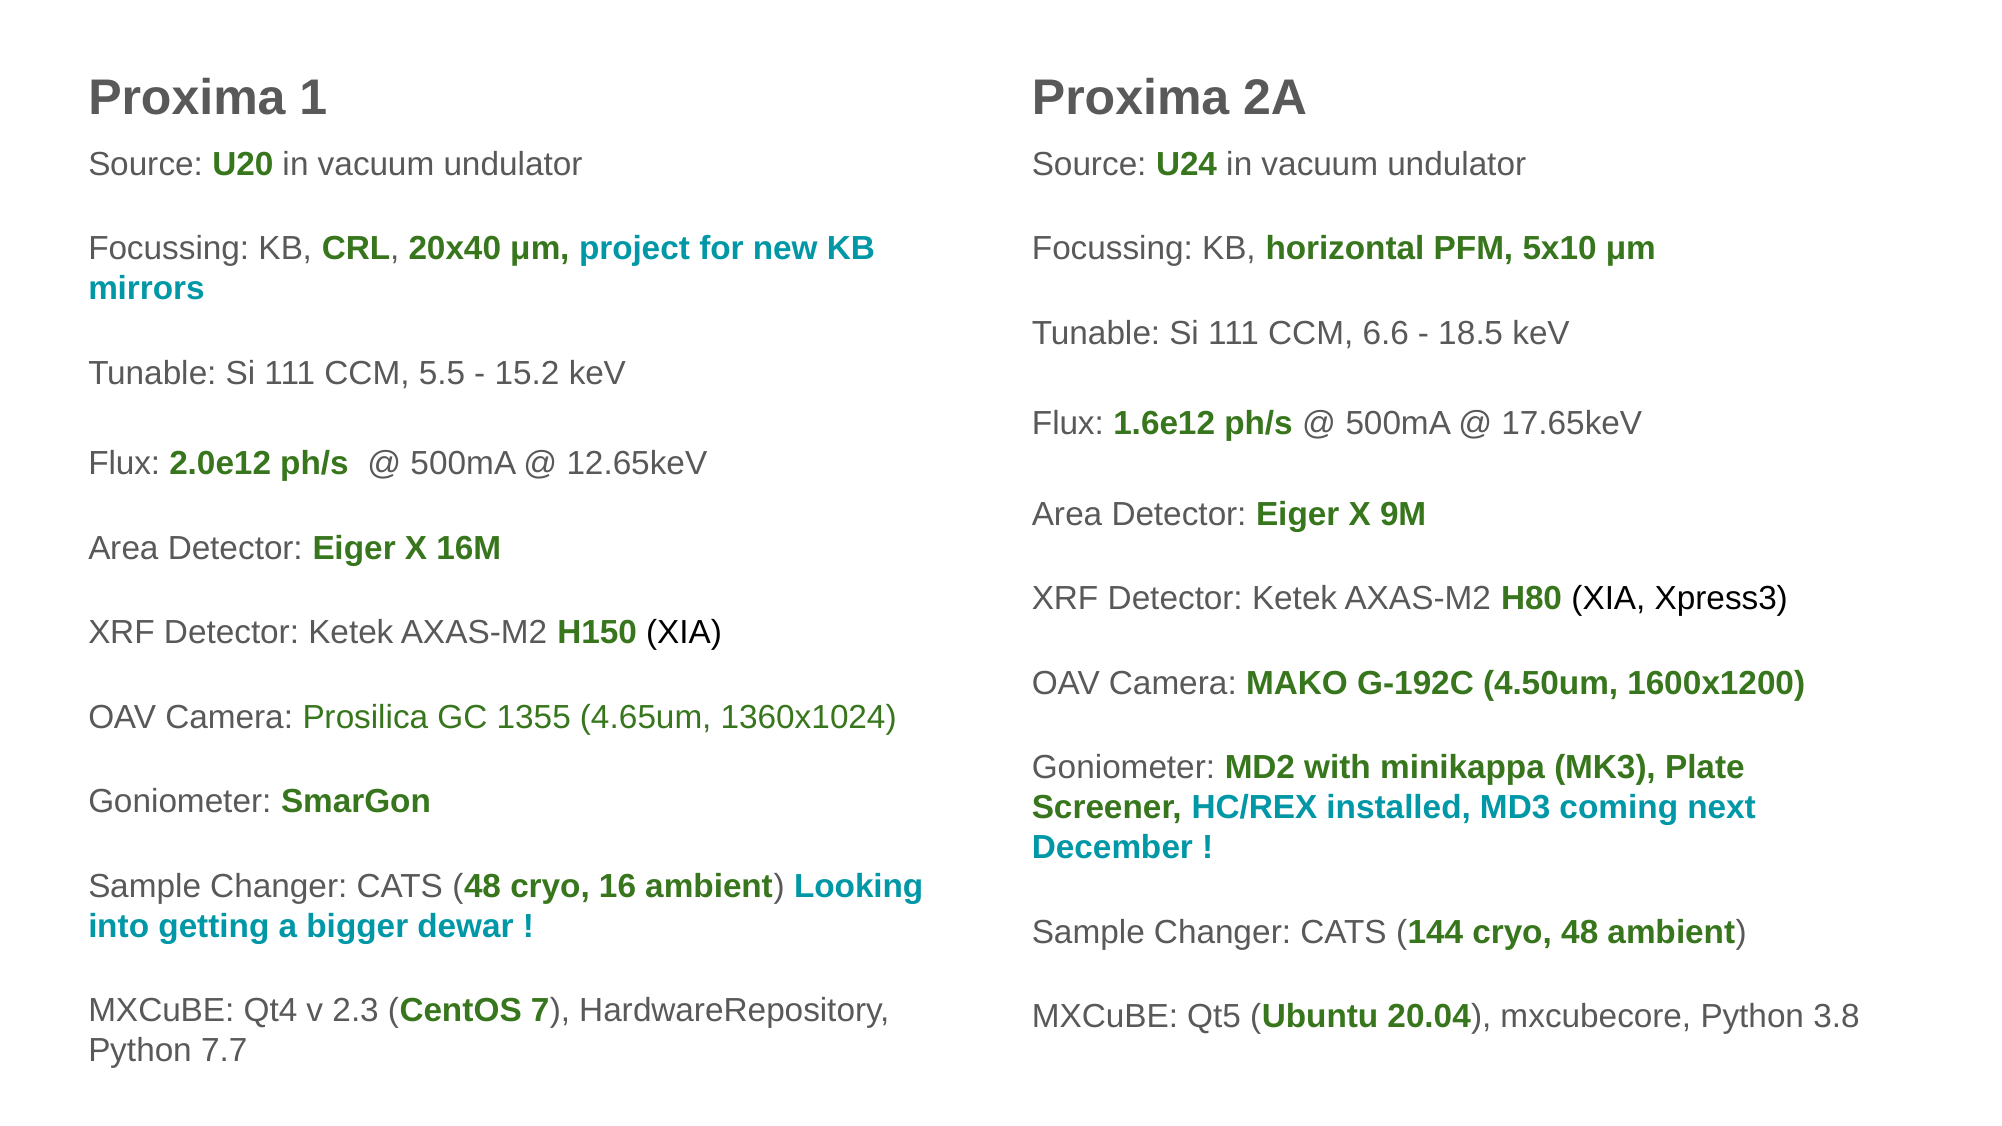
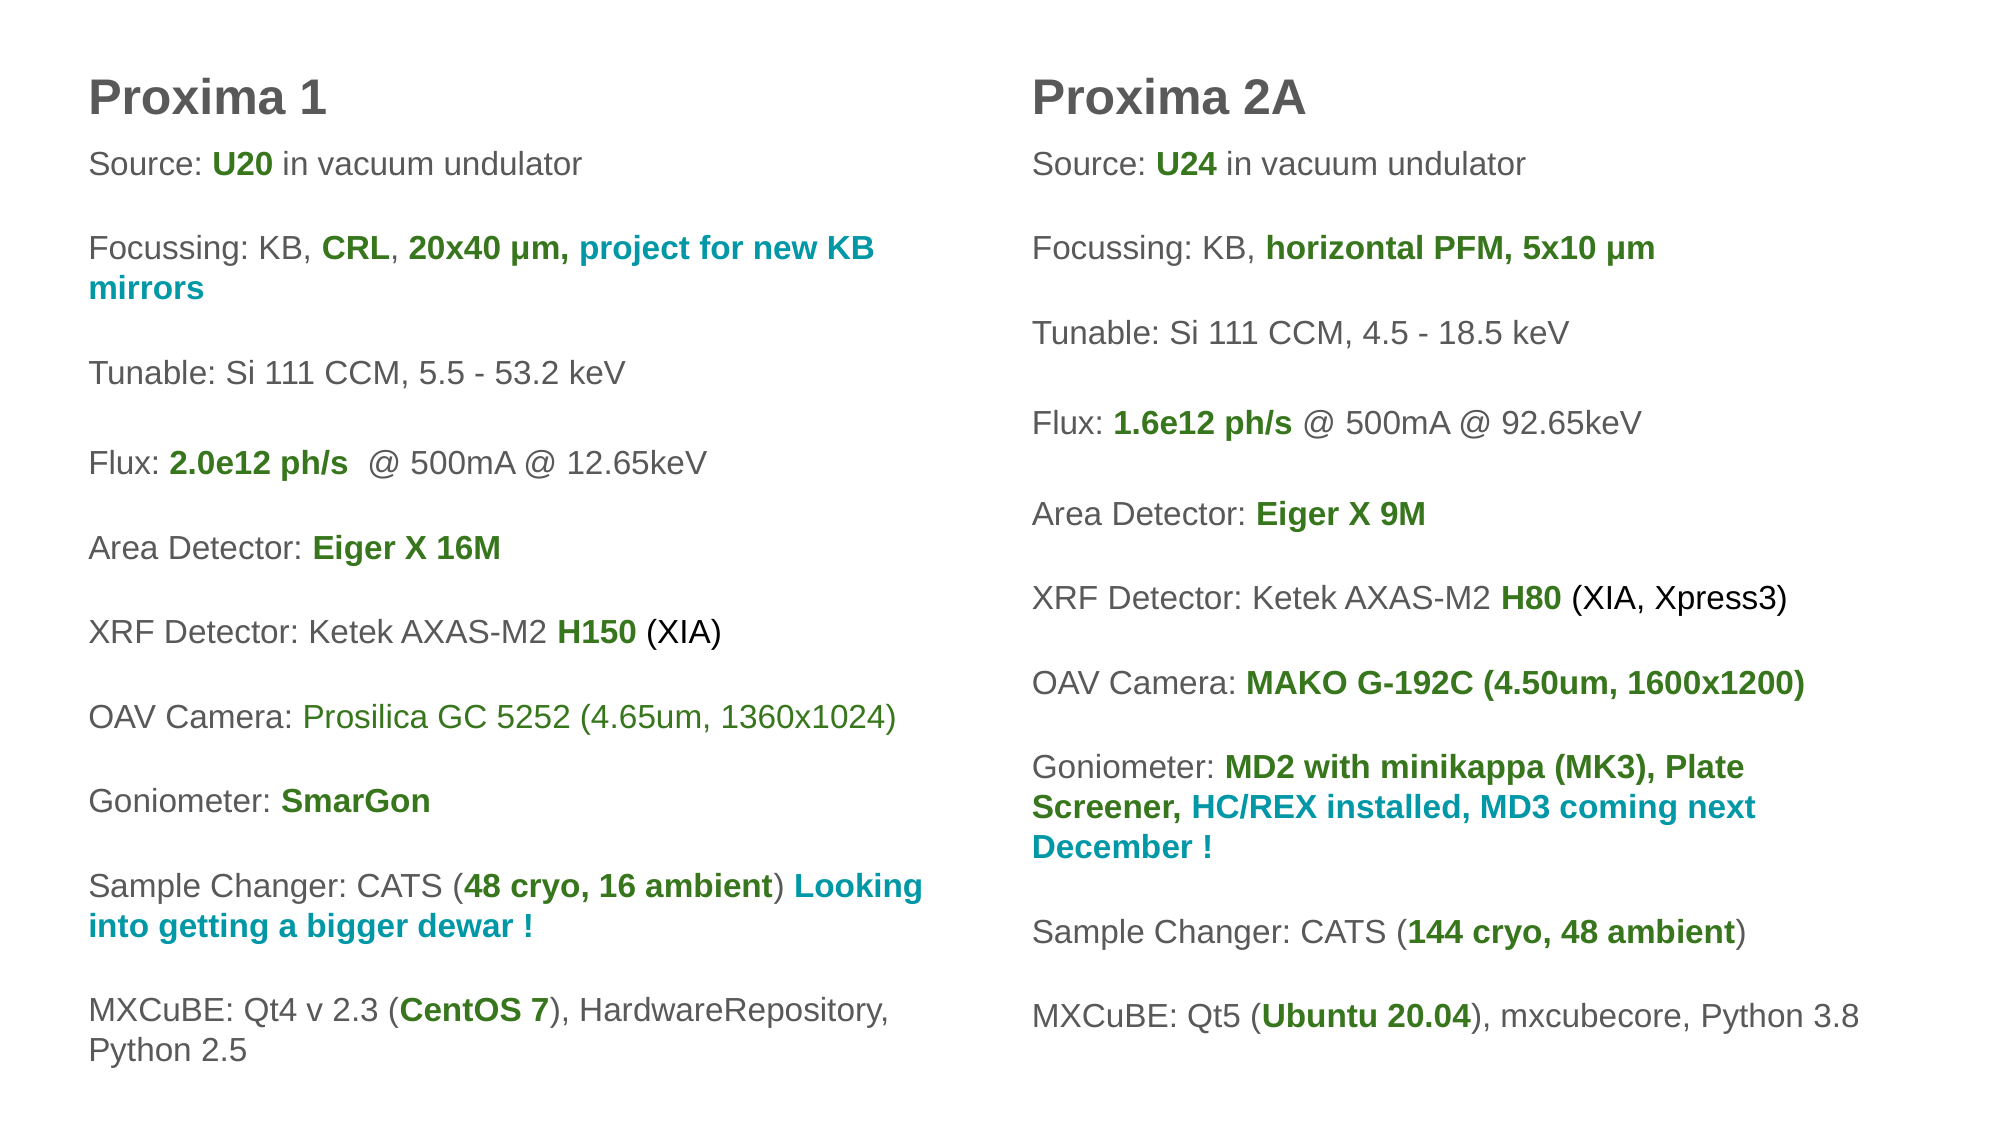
6.6: 6.6 -> 4.5
15.2: 15.2 -> 53.2
17.65keV: 17.65keV -> 92.65keV
1355: 1355 -> 5252
7.7: 7.7 -> 2.5
